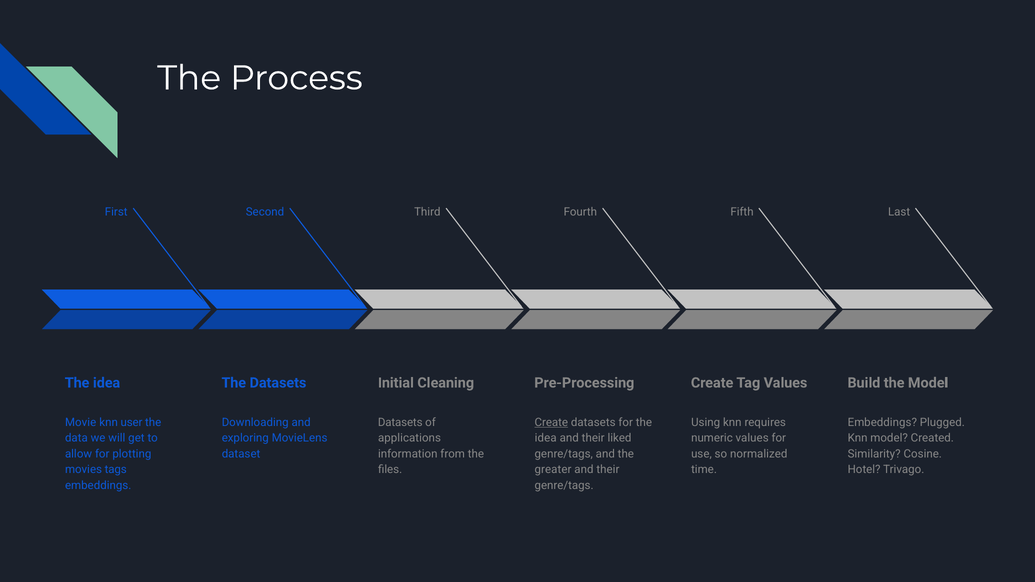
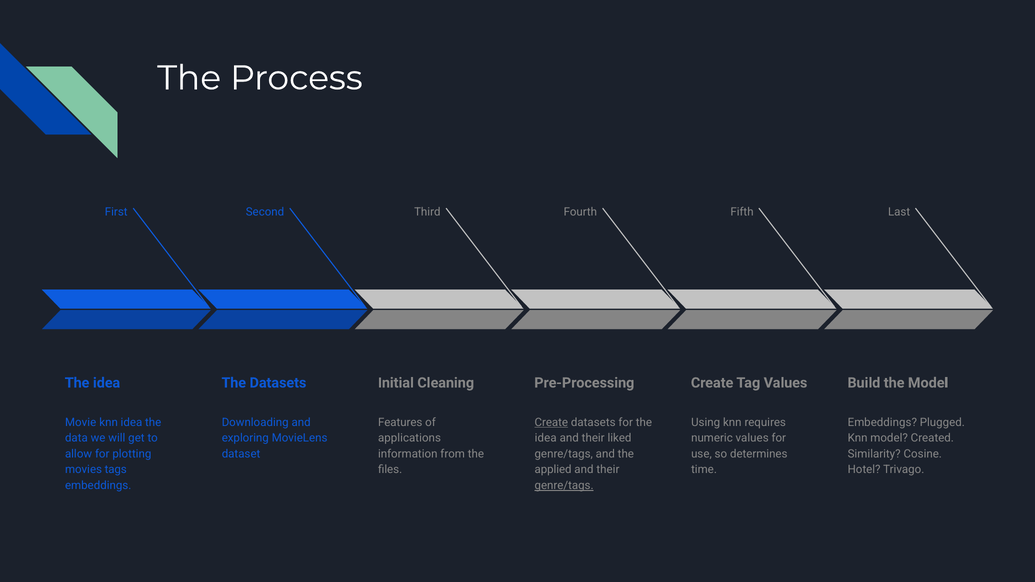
knn user: user -> idea
Datasets at (400, 422): Datasets -> Features
normalized: normalized -> determines
greater: greater -> applied
genre/tags at (564, 486) underline: none -> present
